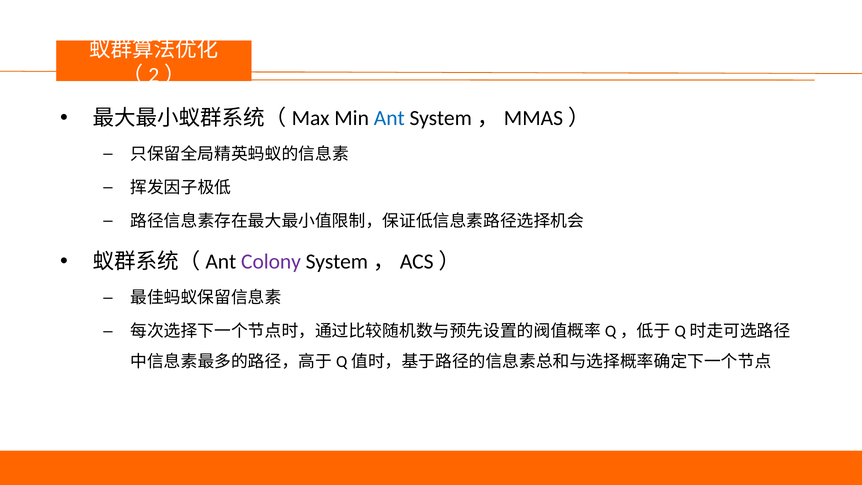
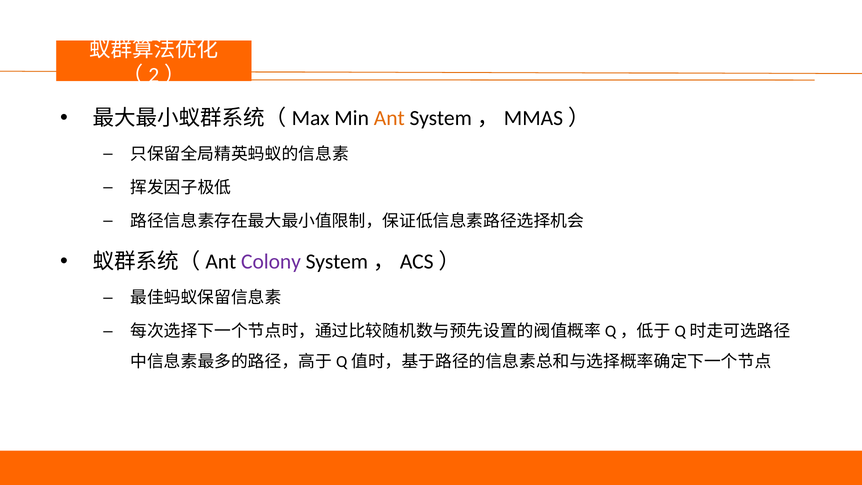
Ant colour: blue -> orange
